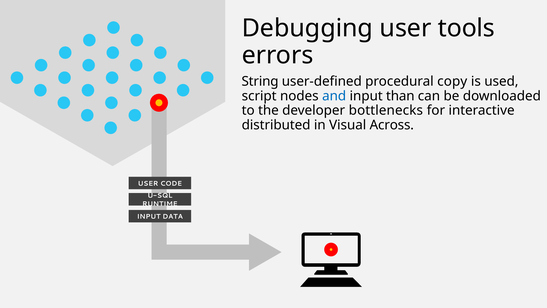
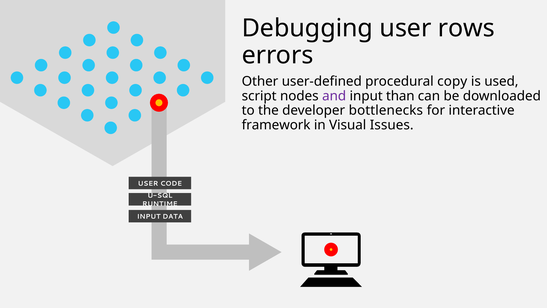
tools: tools -> rows
String: String -> Other
and colour: blue -> purple
distributed: distributed -> framework
Across: Across -> Issues
